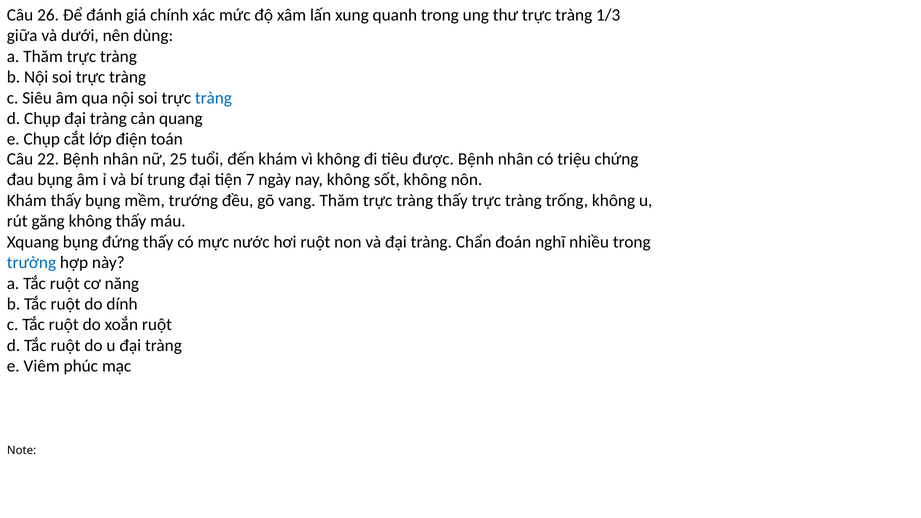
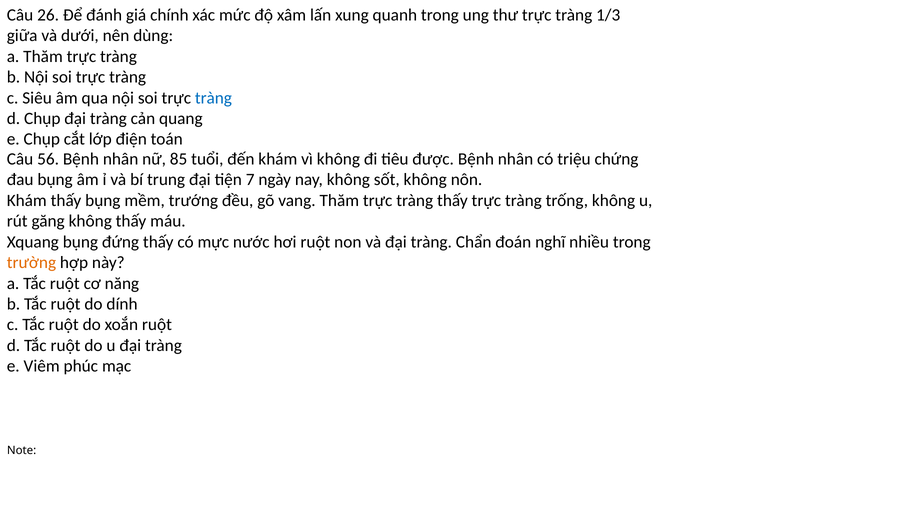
22: 22 -> 56
25: 25 -> 85
trường colour: blue -> orange
